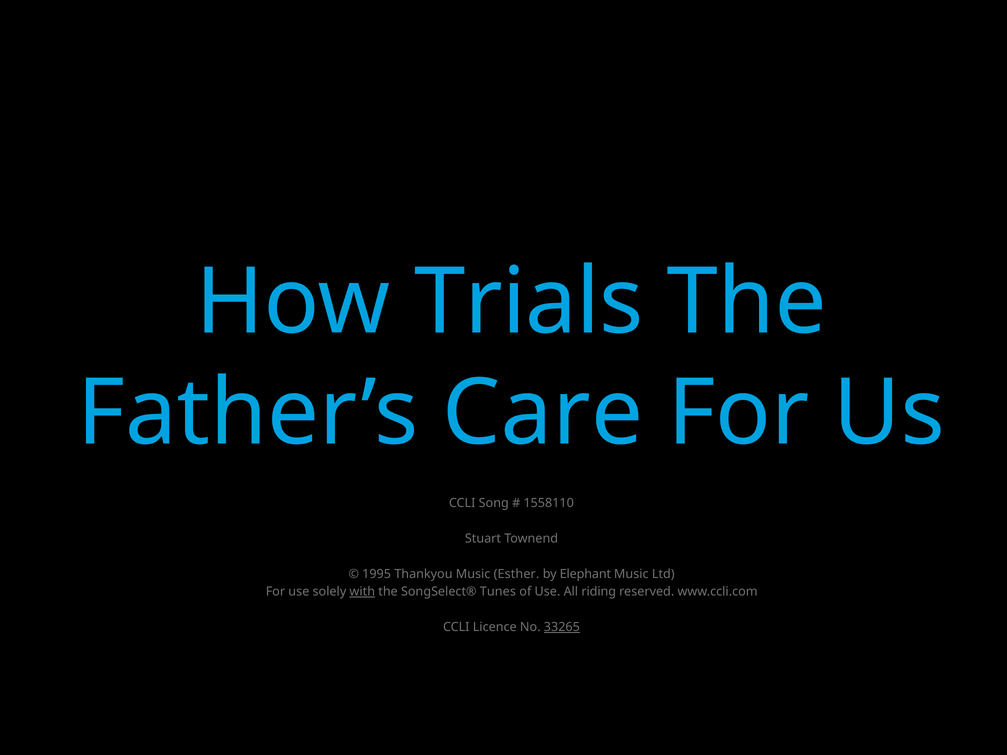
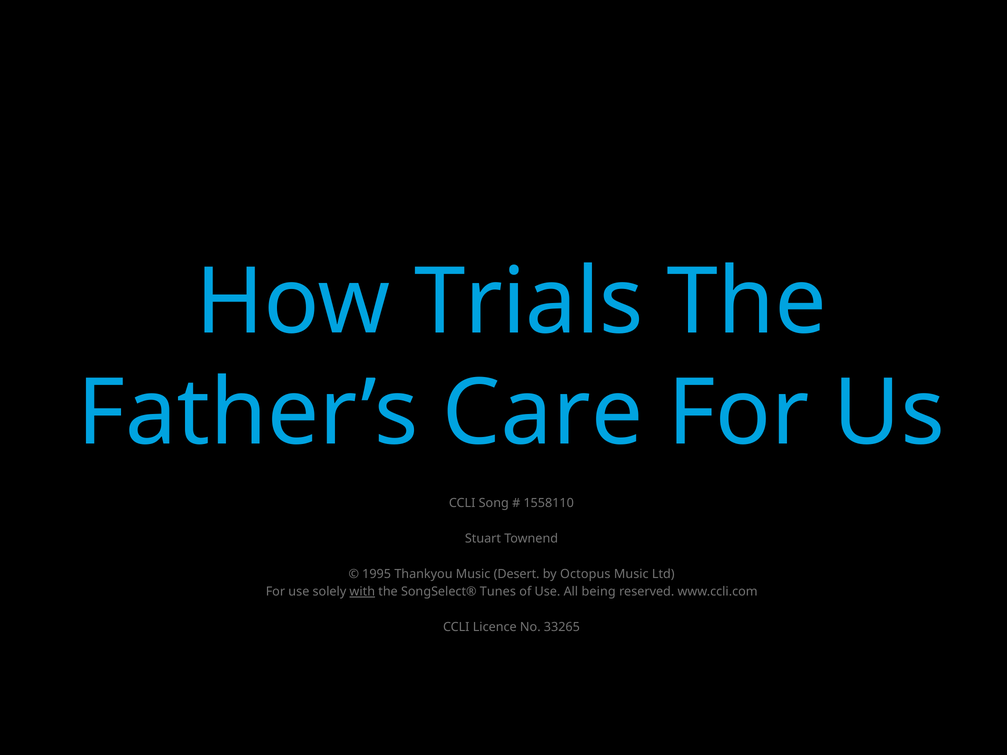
Esther: Esther -> Desert
Elephant: Elephant -> Octopus
riding: riding -> being
33265 underline: present -> none
